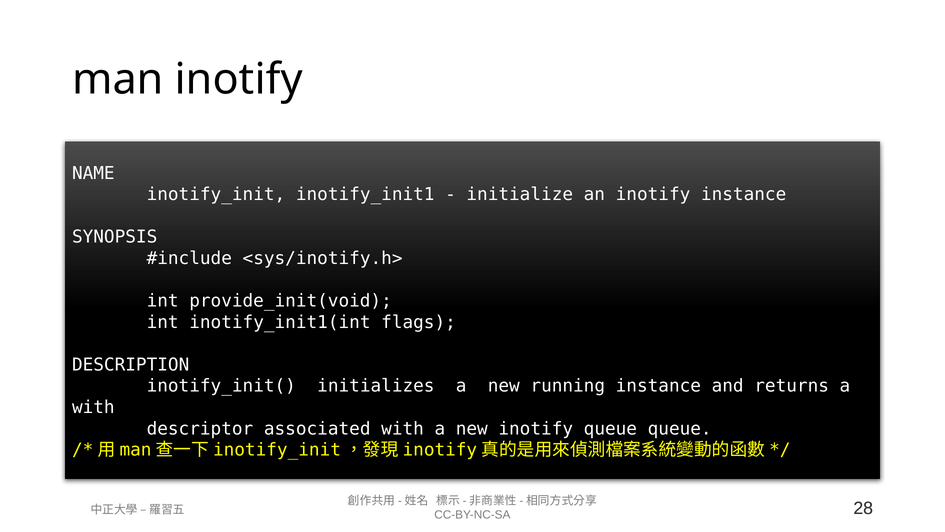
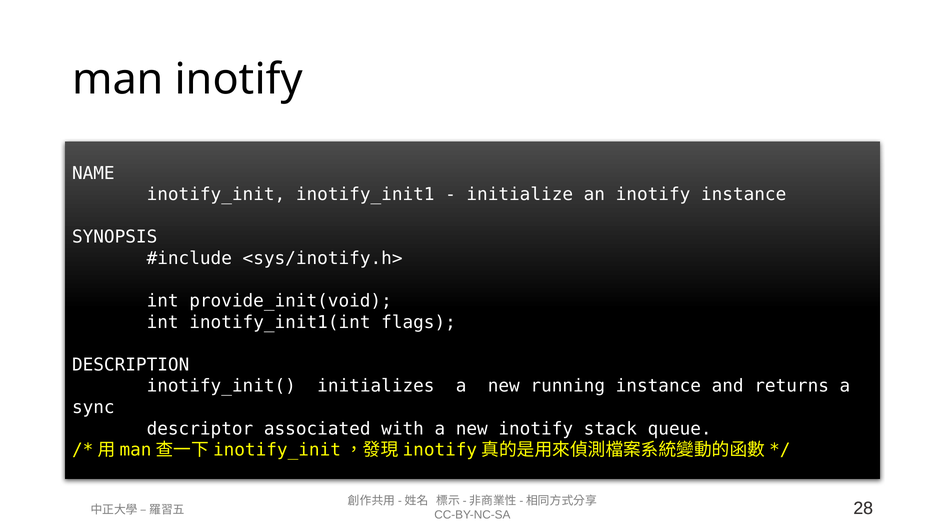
with at (93, 407): with -> sync
inotify queue: queue -> stack
